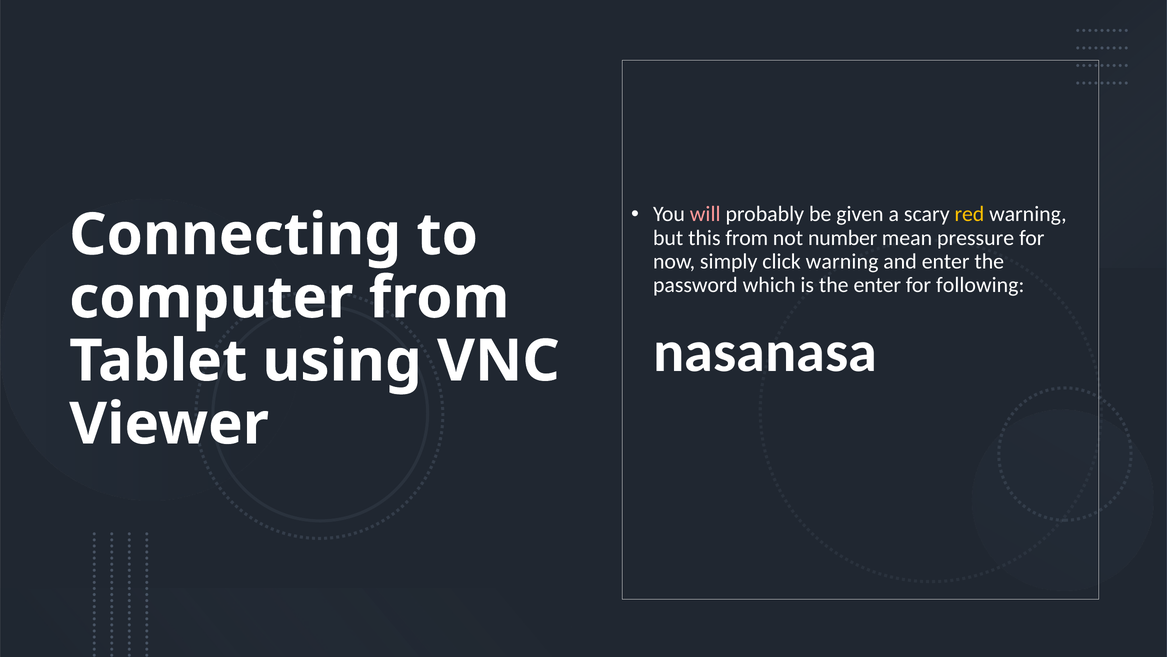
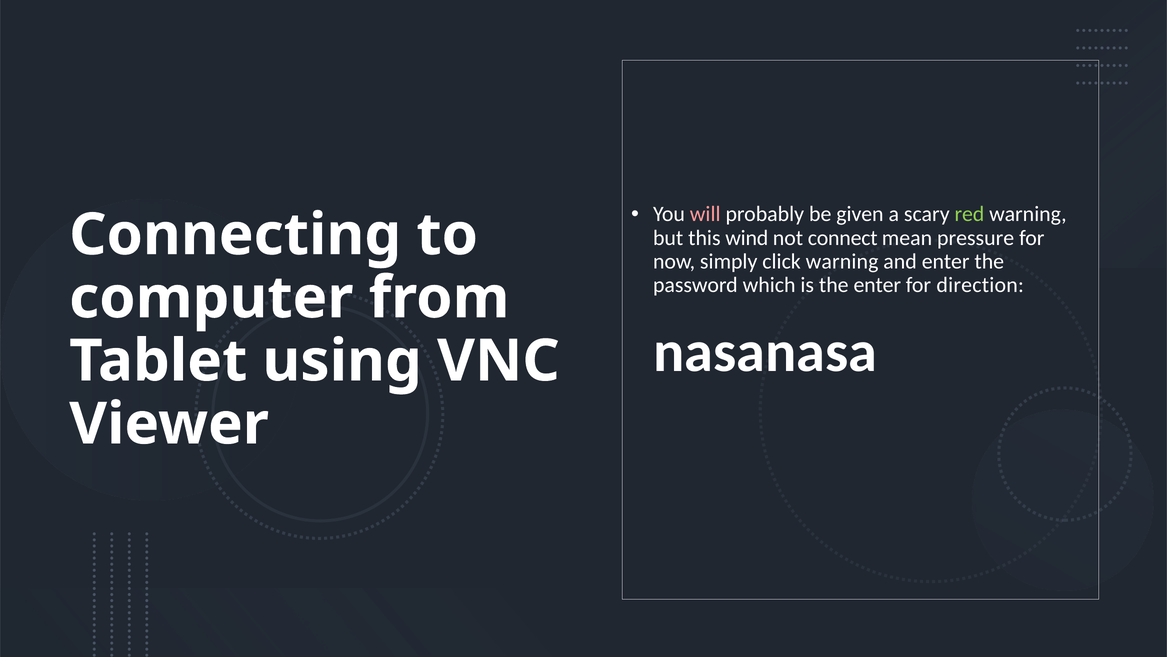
red colour: yellow -> light green
this from: from -> wind
number: number -> connect
following: following -> direction
